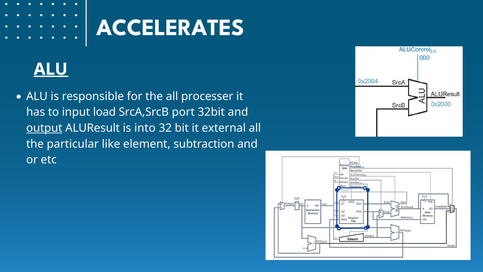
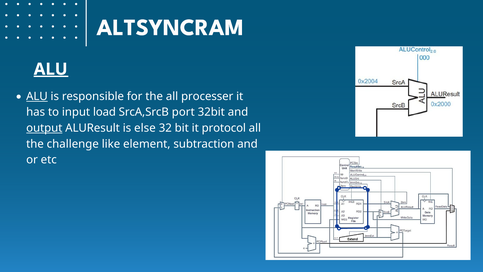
ACCELERATES: ACCELERATES -> ALTSYNCRAM
ALU at (37, 96) underline: none -> present
into: into -> else
external: external -> protocol
particular: particular -> challenge
